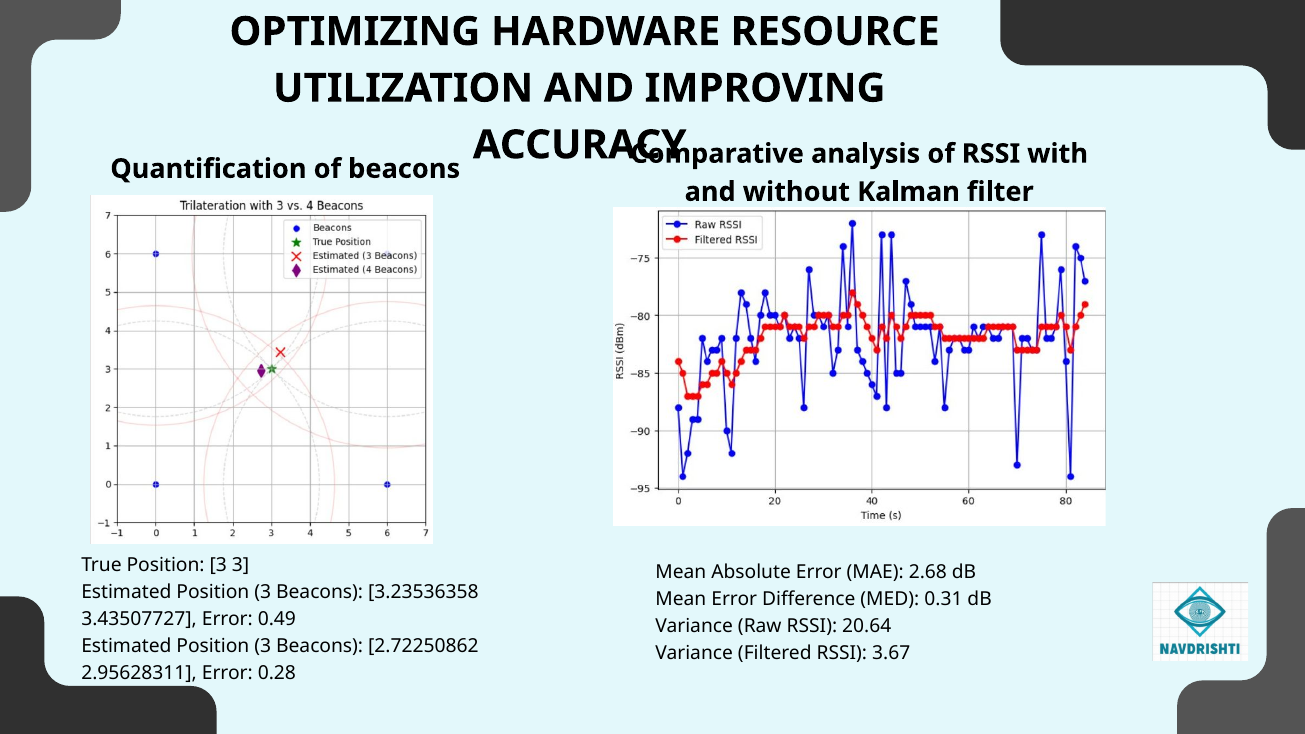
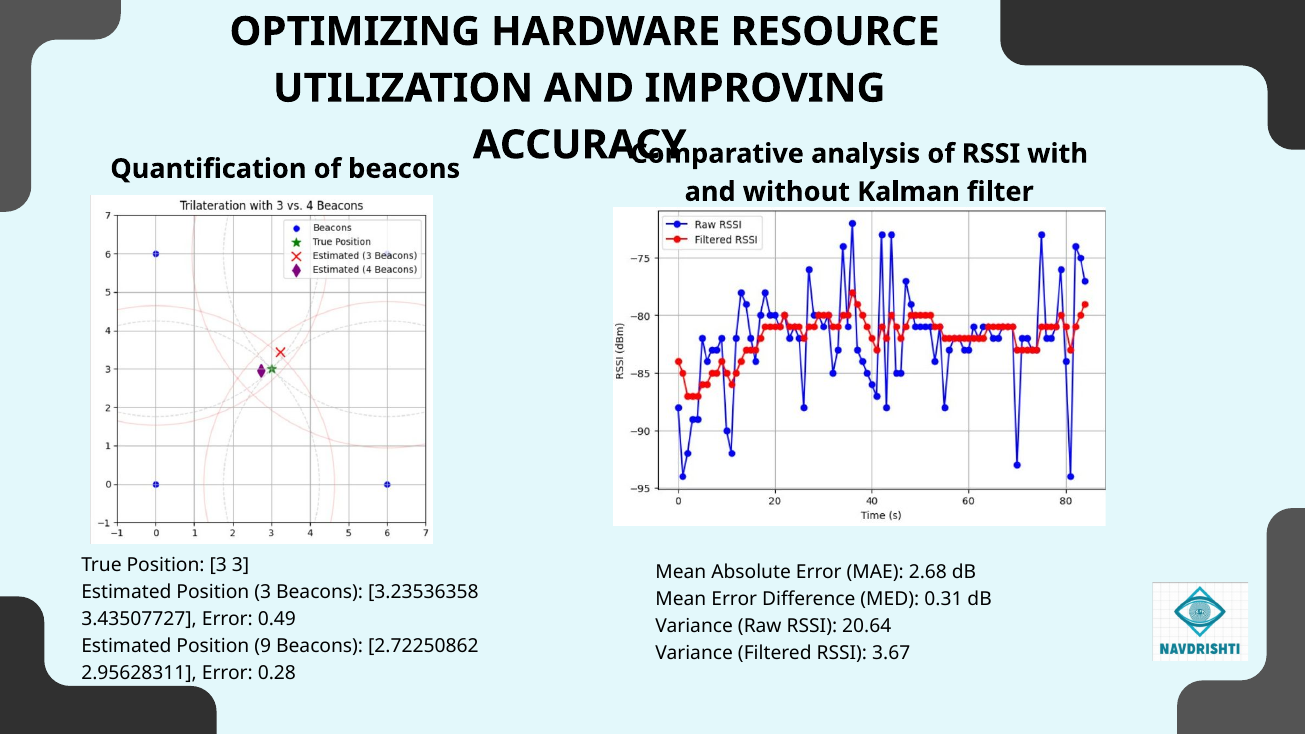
3 at (263, 646): 3 -> 9
